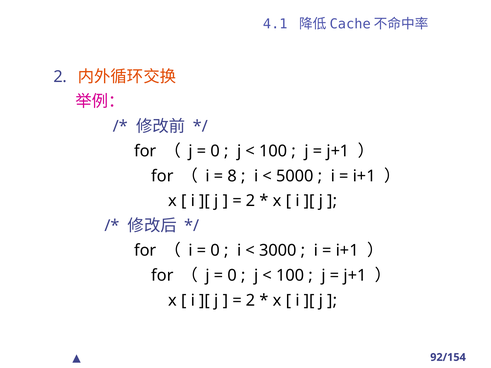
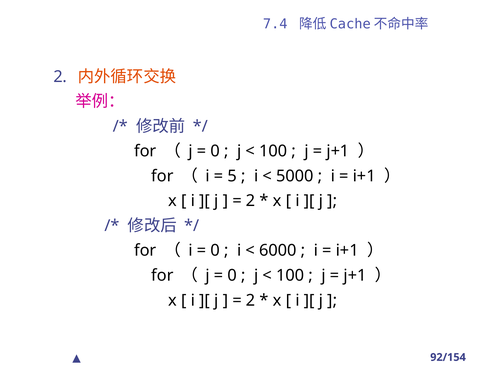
4.1: 4.1 -> 7.4
8: 8 -> 5
3000: 3000 -> 6000
